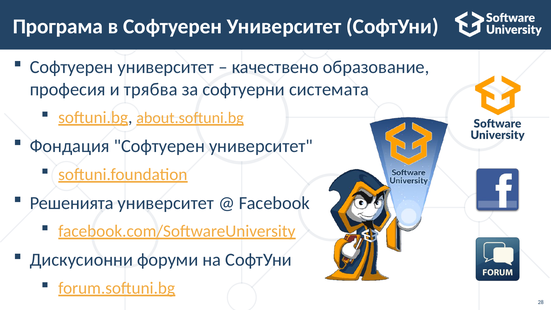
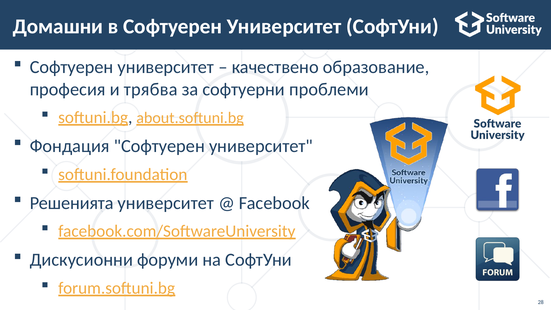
Програма: Програма -> Домашни
системата: системата -> проблеми
